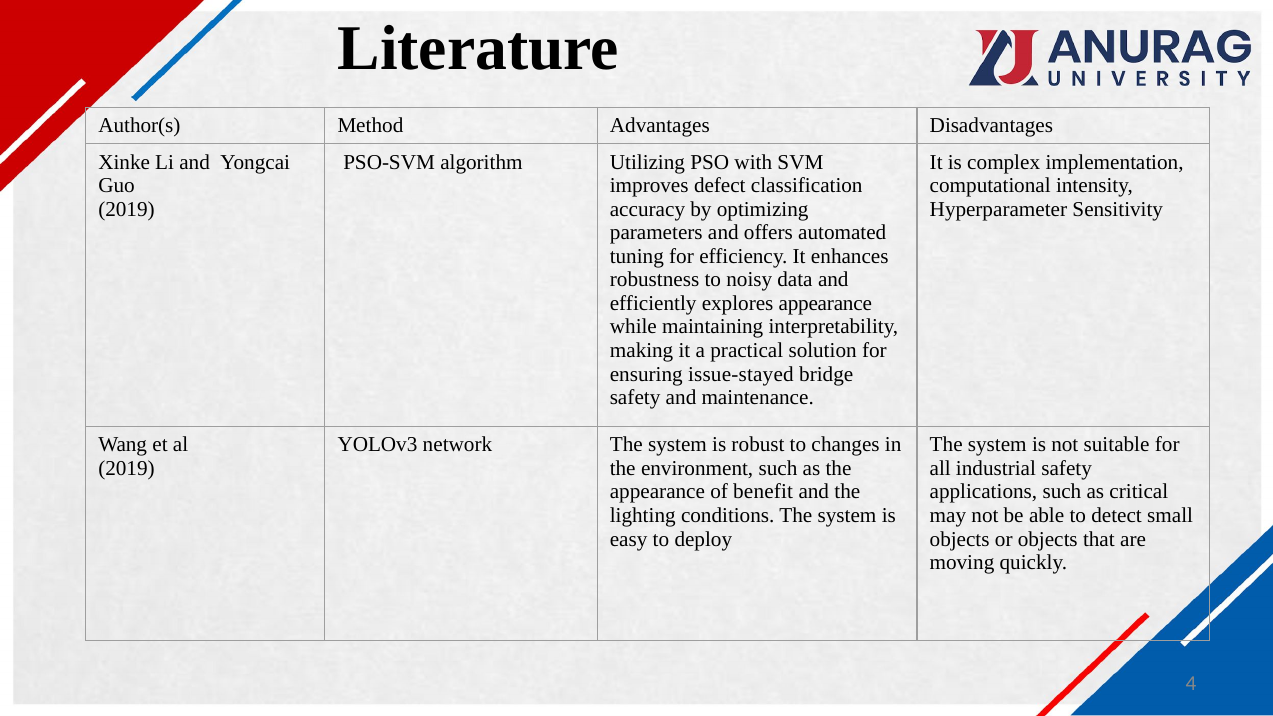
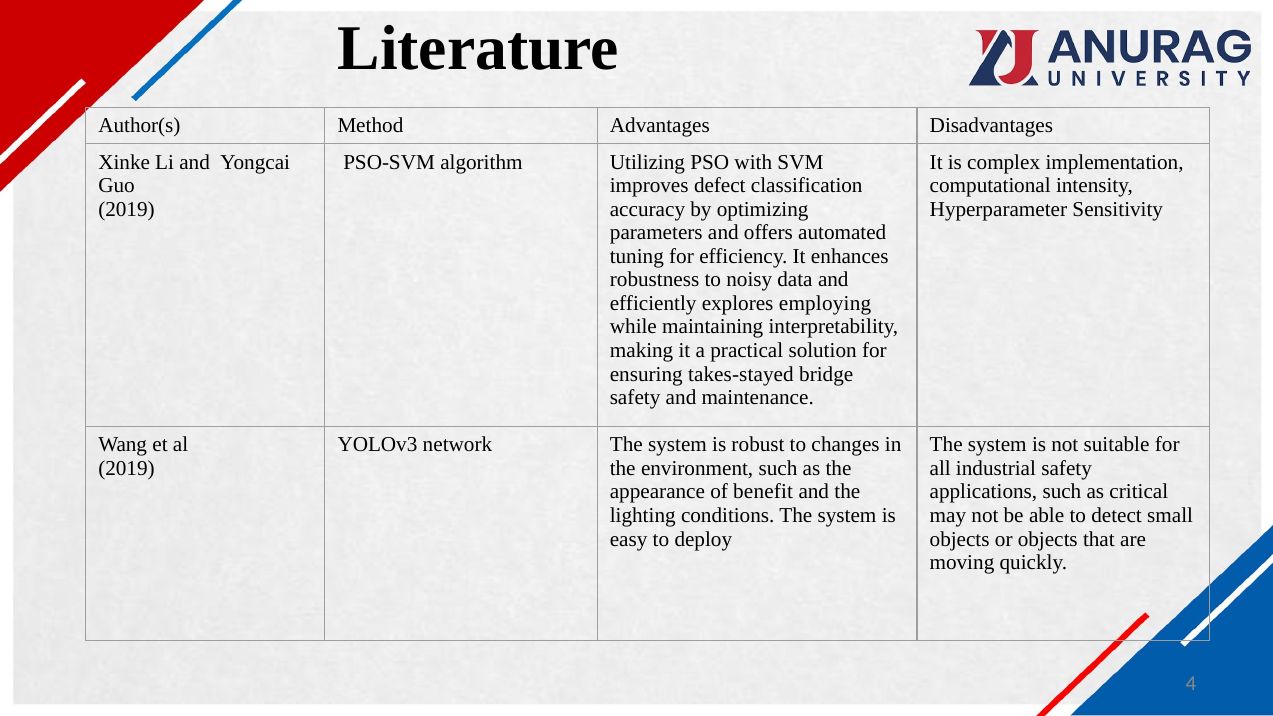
explores appearance: appearance -> employing
issue-stayed: issue-stayed -> takes-stayed
